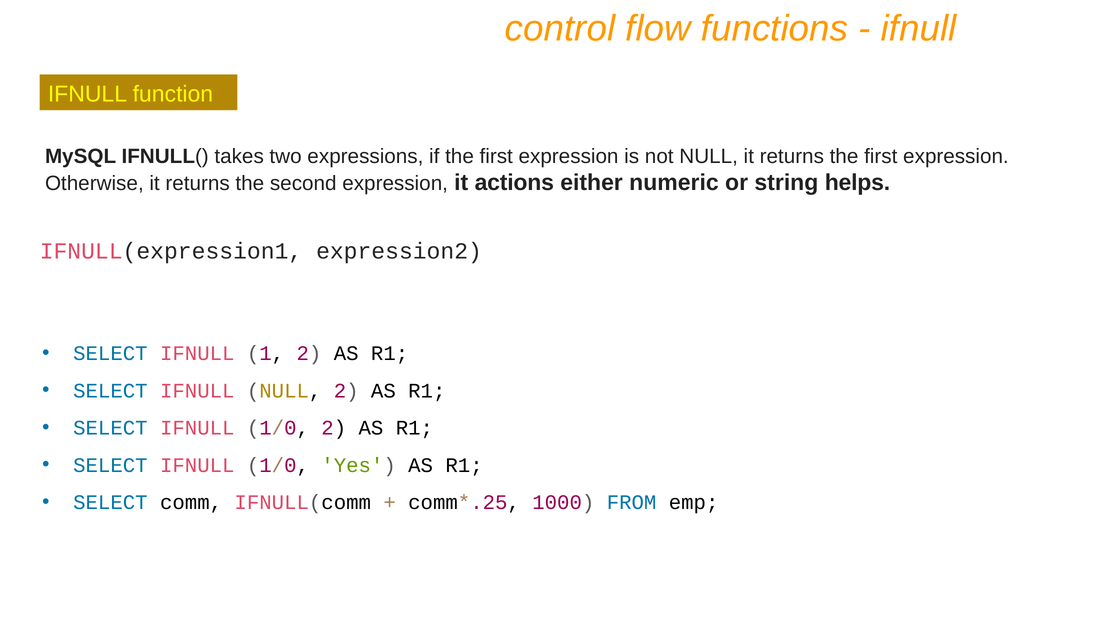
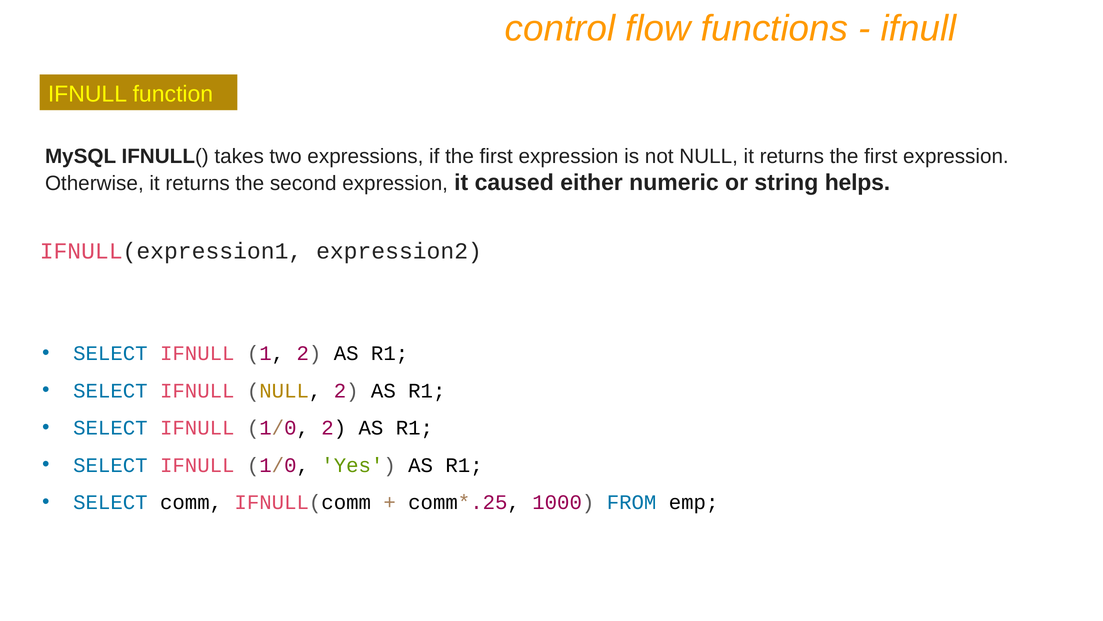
actions: actions -> caused
